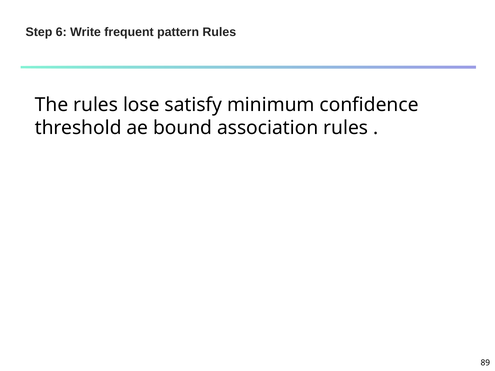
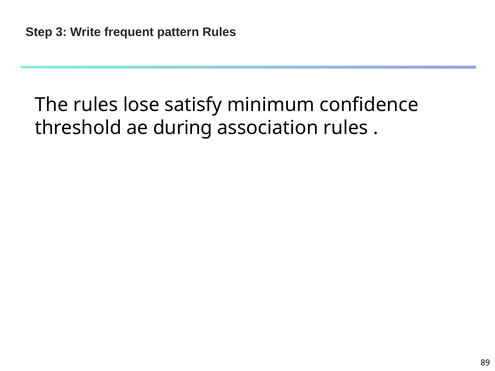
6: 6 -> 3
bound: bound -> during
